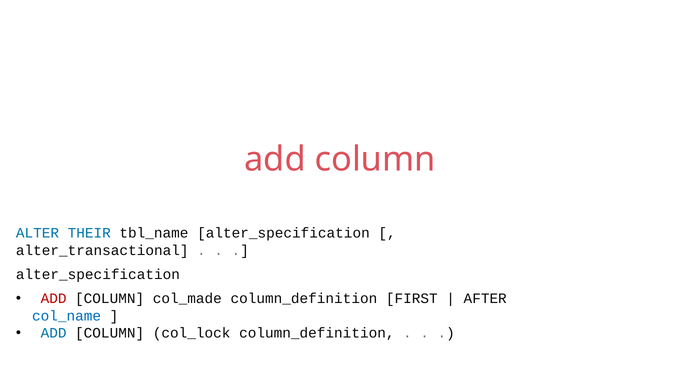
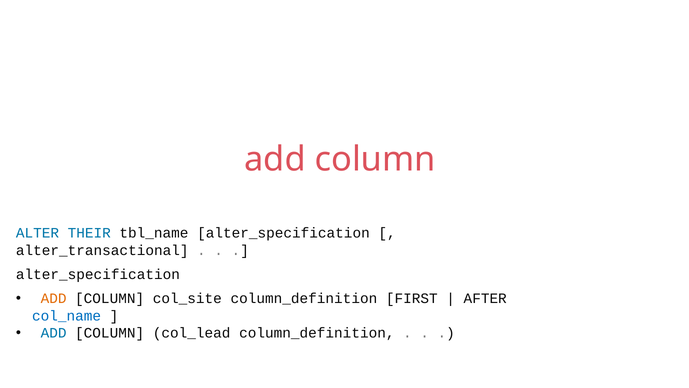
ADD at (54, 298) colour: red -> orange
col_made: col_made -> col_site
col_lock: col_lock -> col_lead
